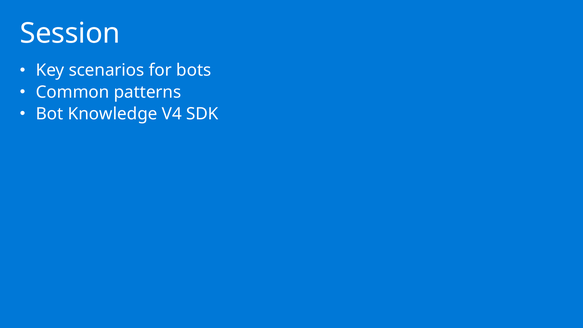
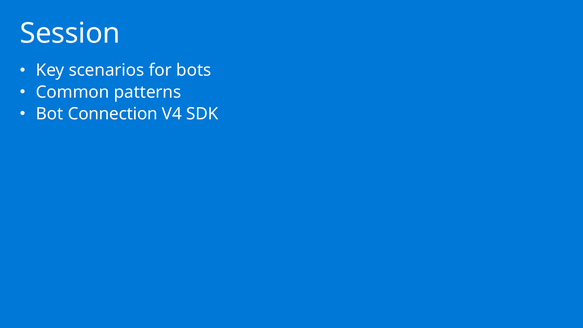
Knowledge: Knowledge -> Connection
